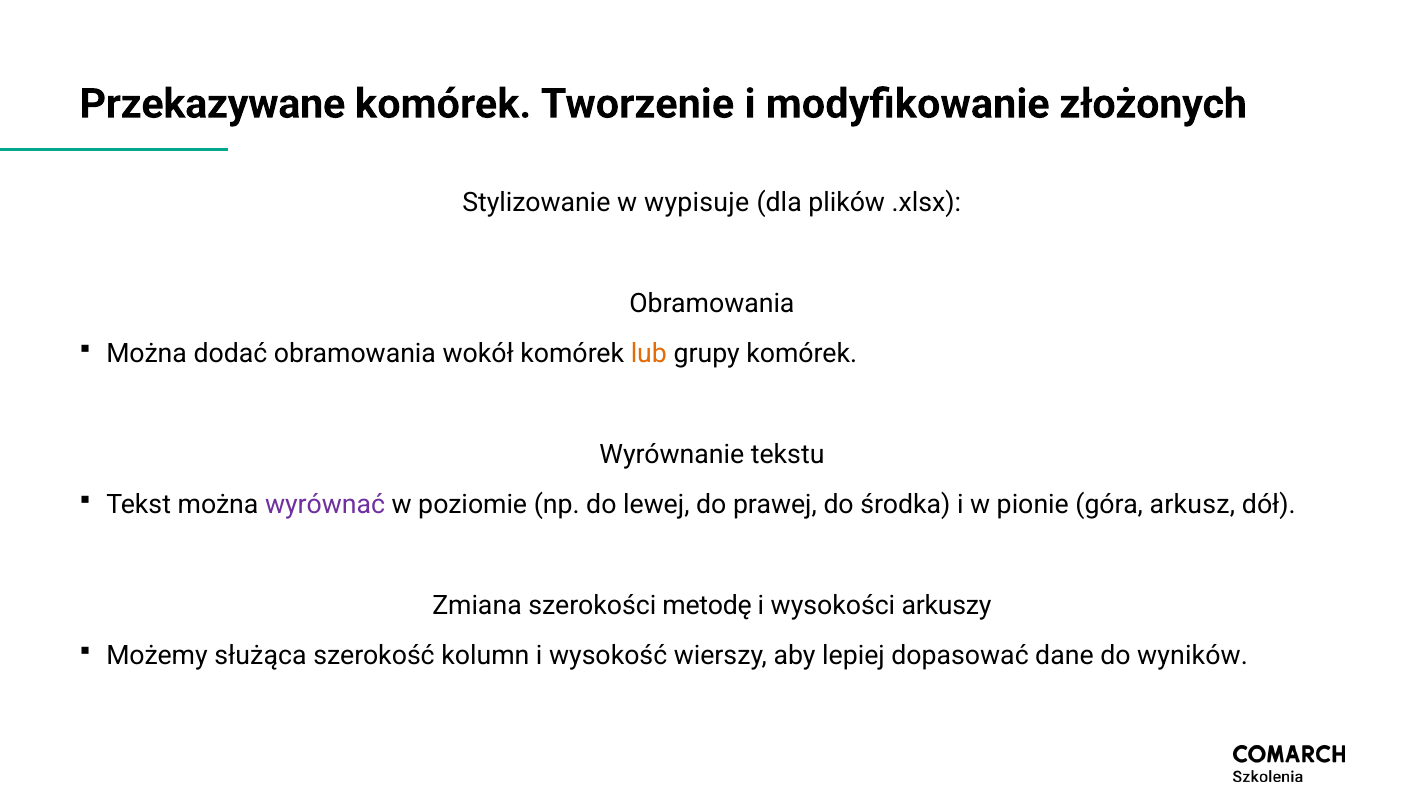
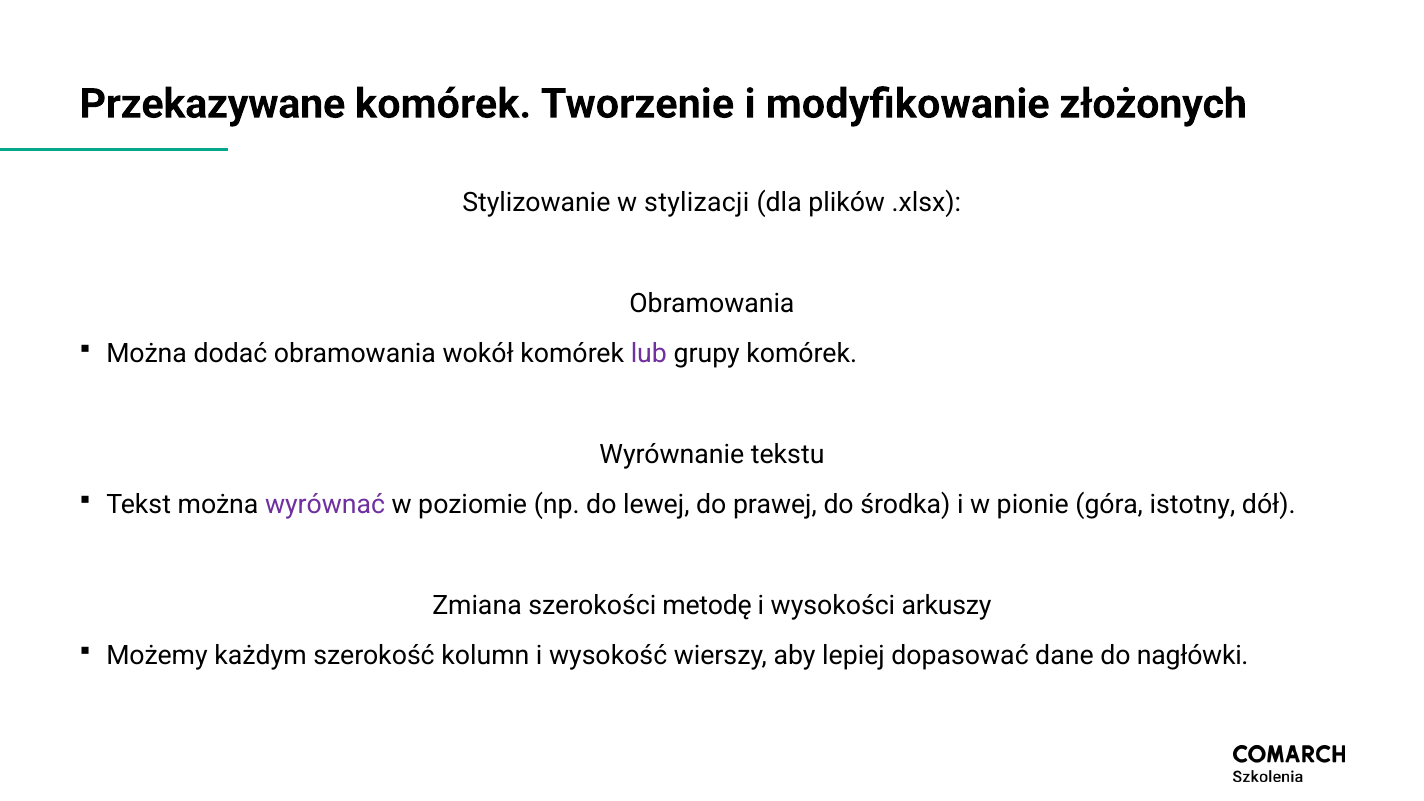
wypisuje: wypisuje -> stylizacji
lub colour: orange -> purple
arkusz: arkusz -> istotny
służąca: służąca -> każdym
wyników: wyników -> nagłówki
